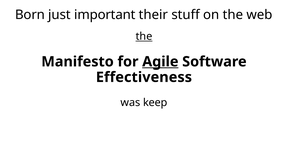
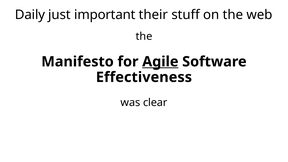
Born: Born -> Daily
the at (144, 36) underline: present -> none
keep: keep -> clear
